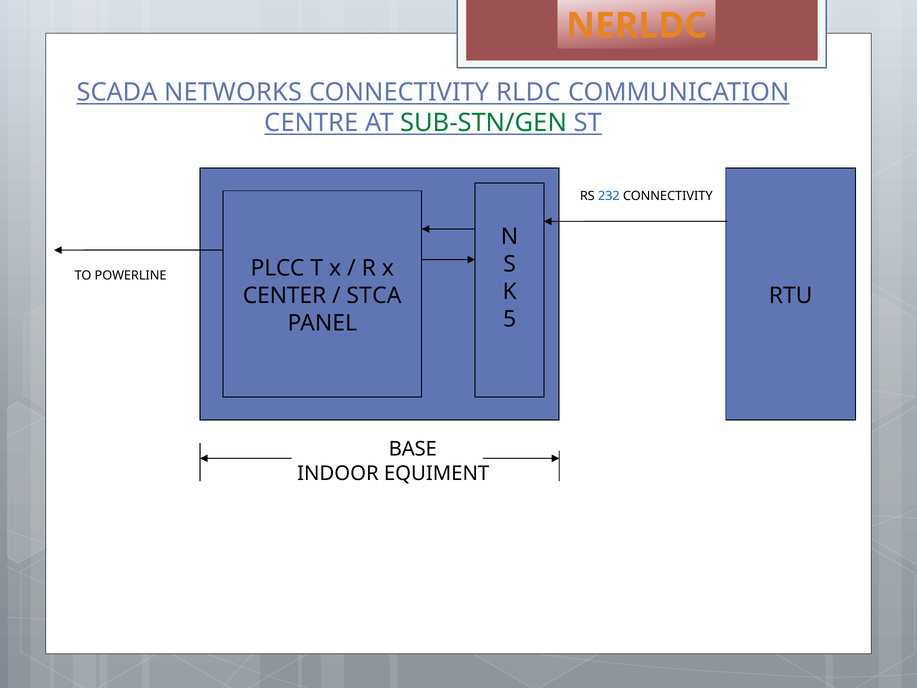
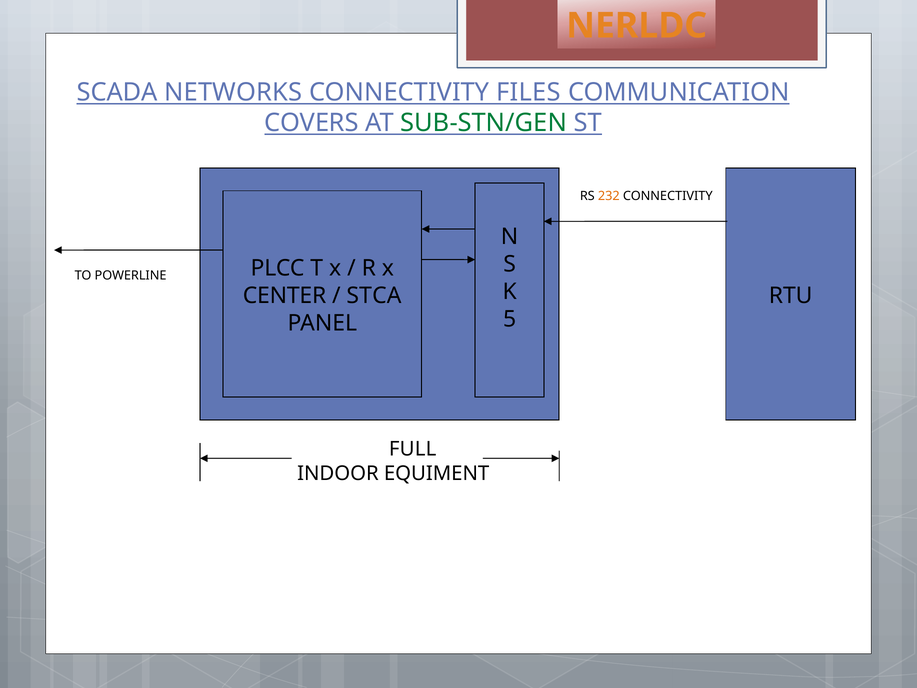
RLDC: RLDC -> FILES
CENTRE: CENTRE -> COVERS
232 colour: blue -> orange
BASE: BASE -> FULL
